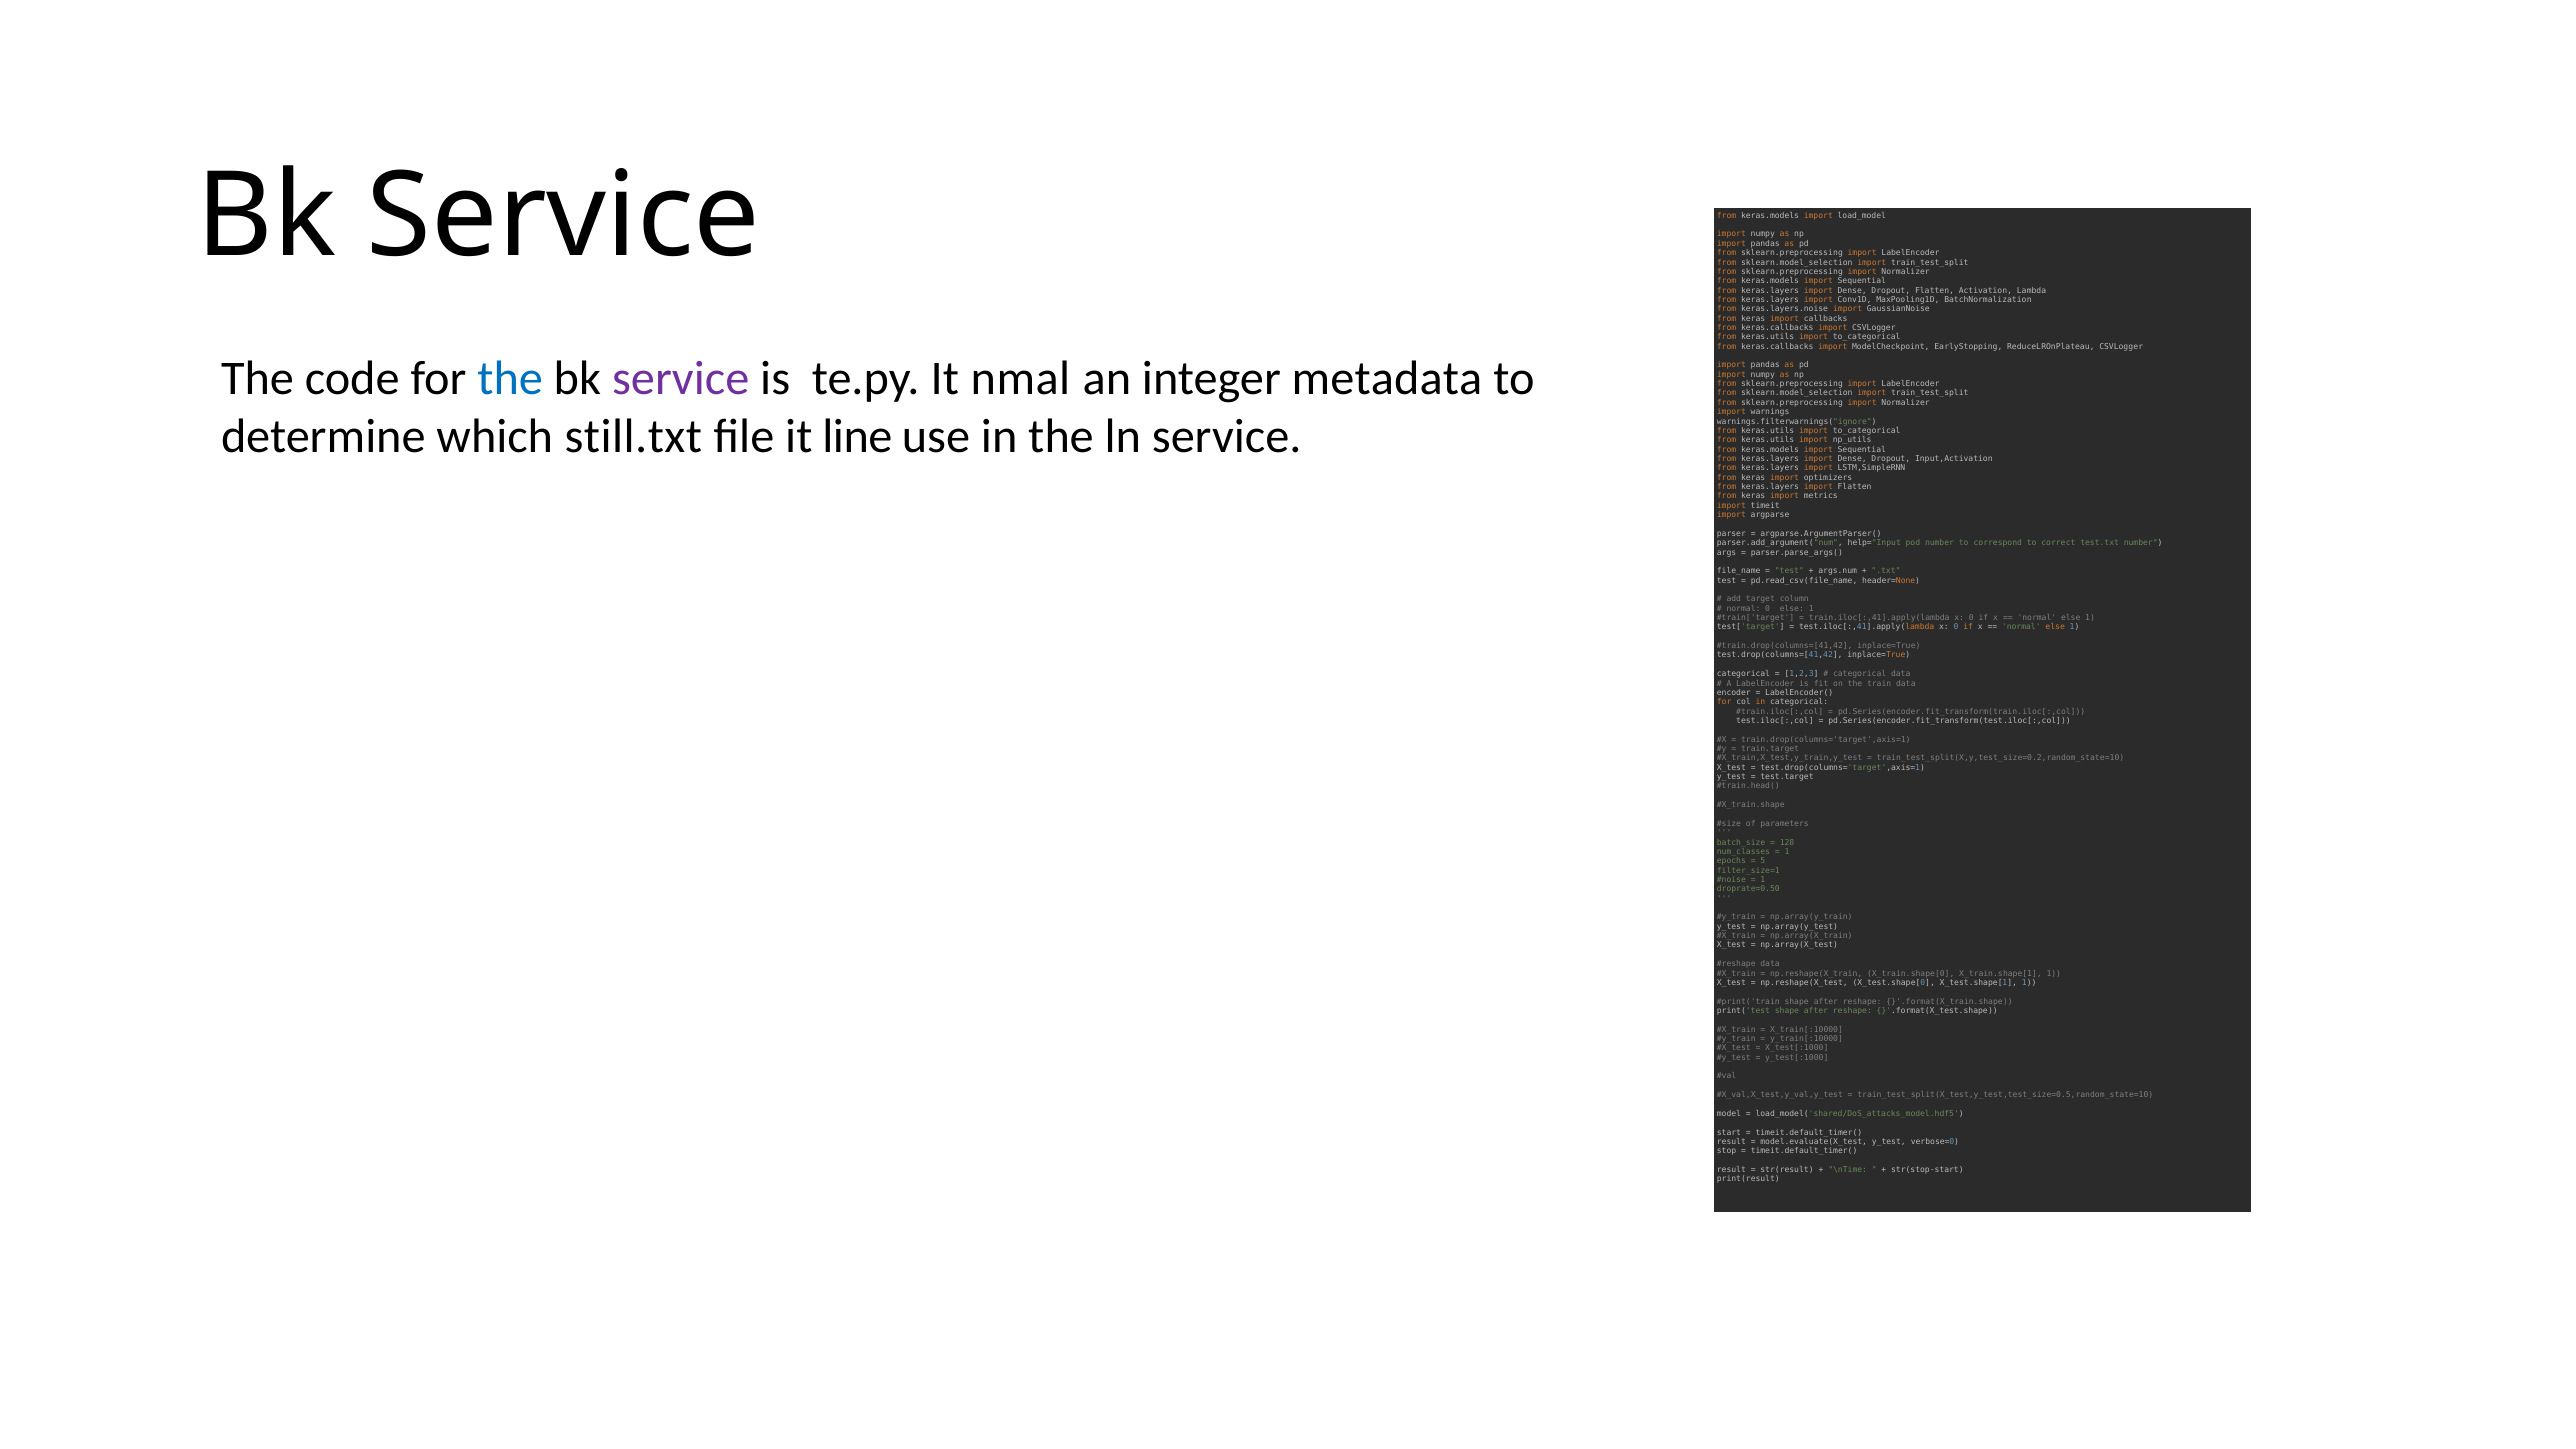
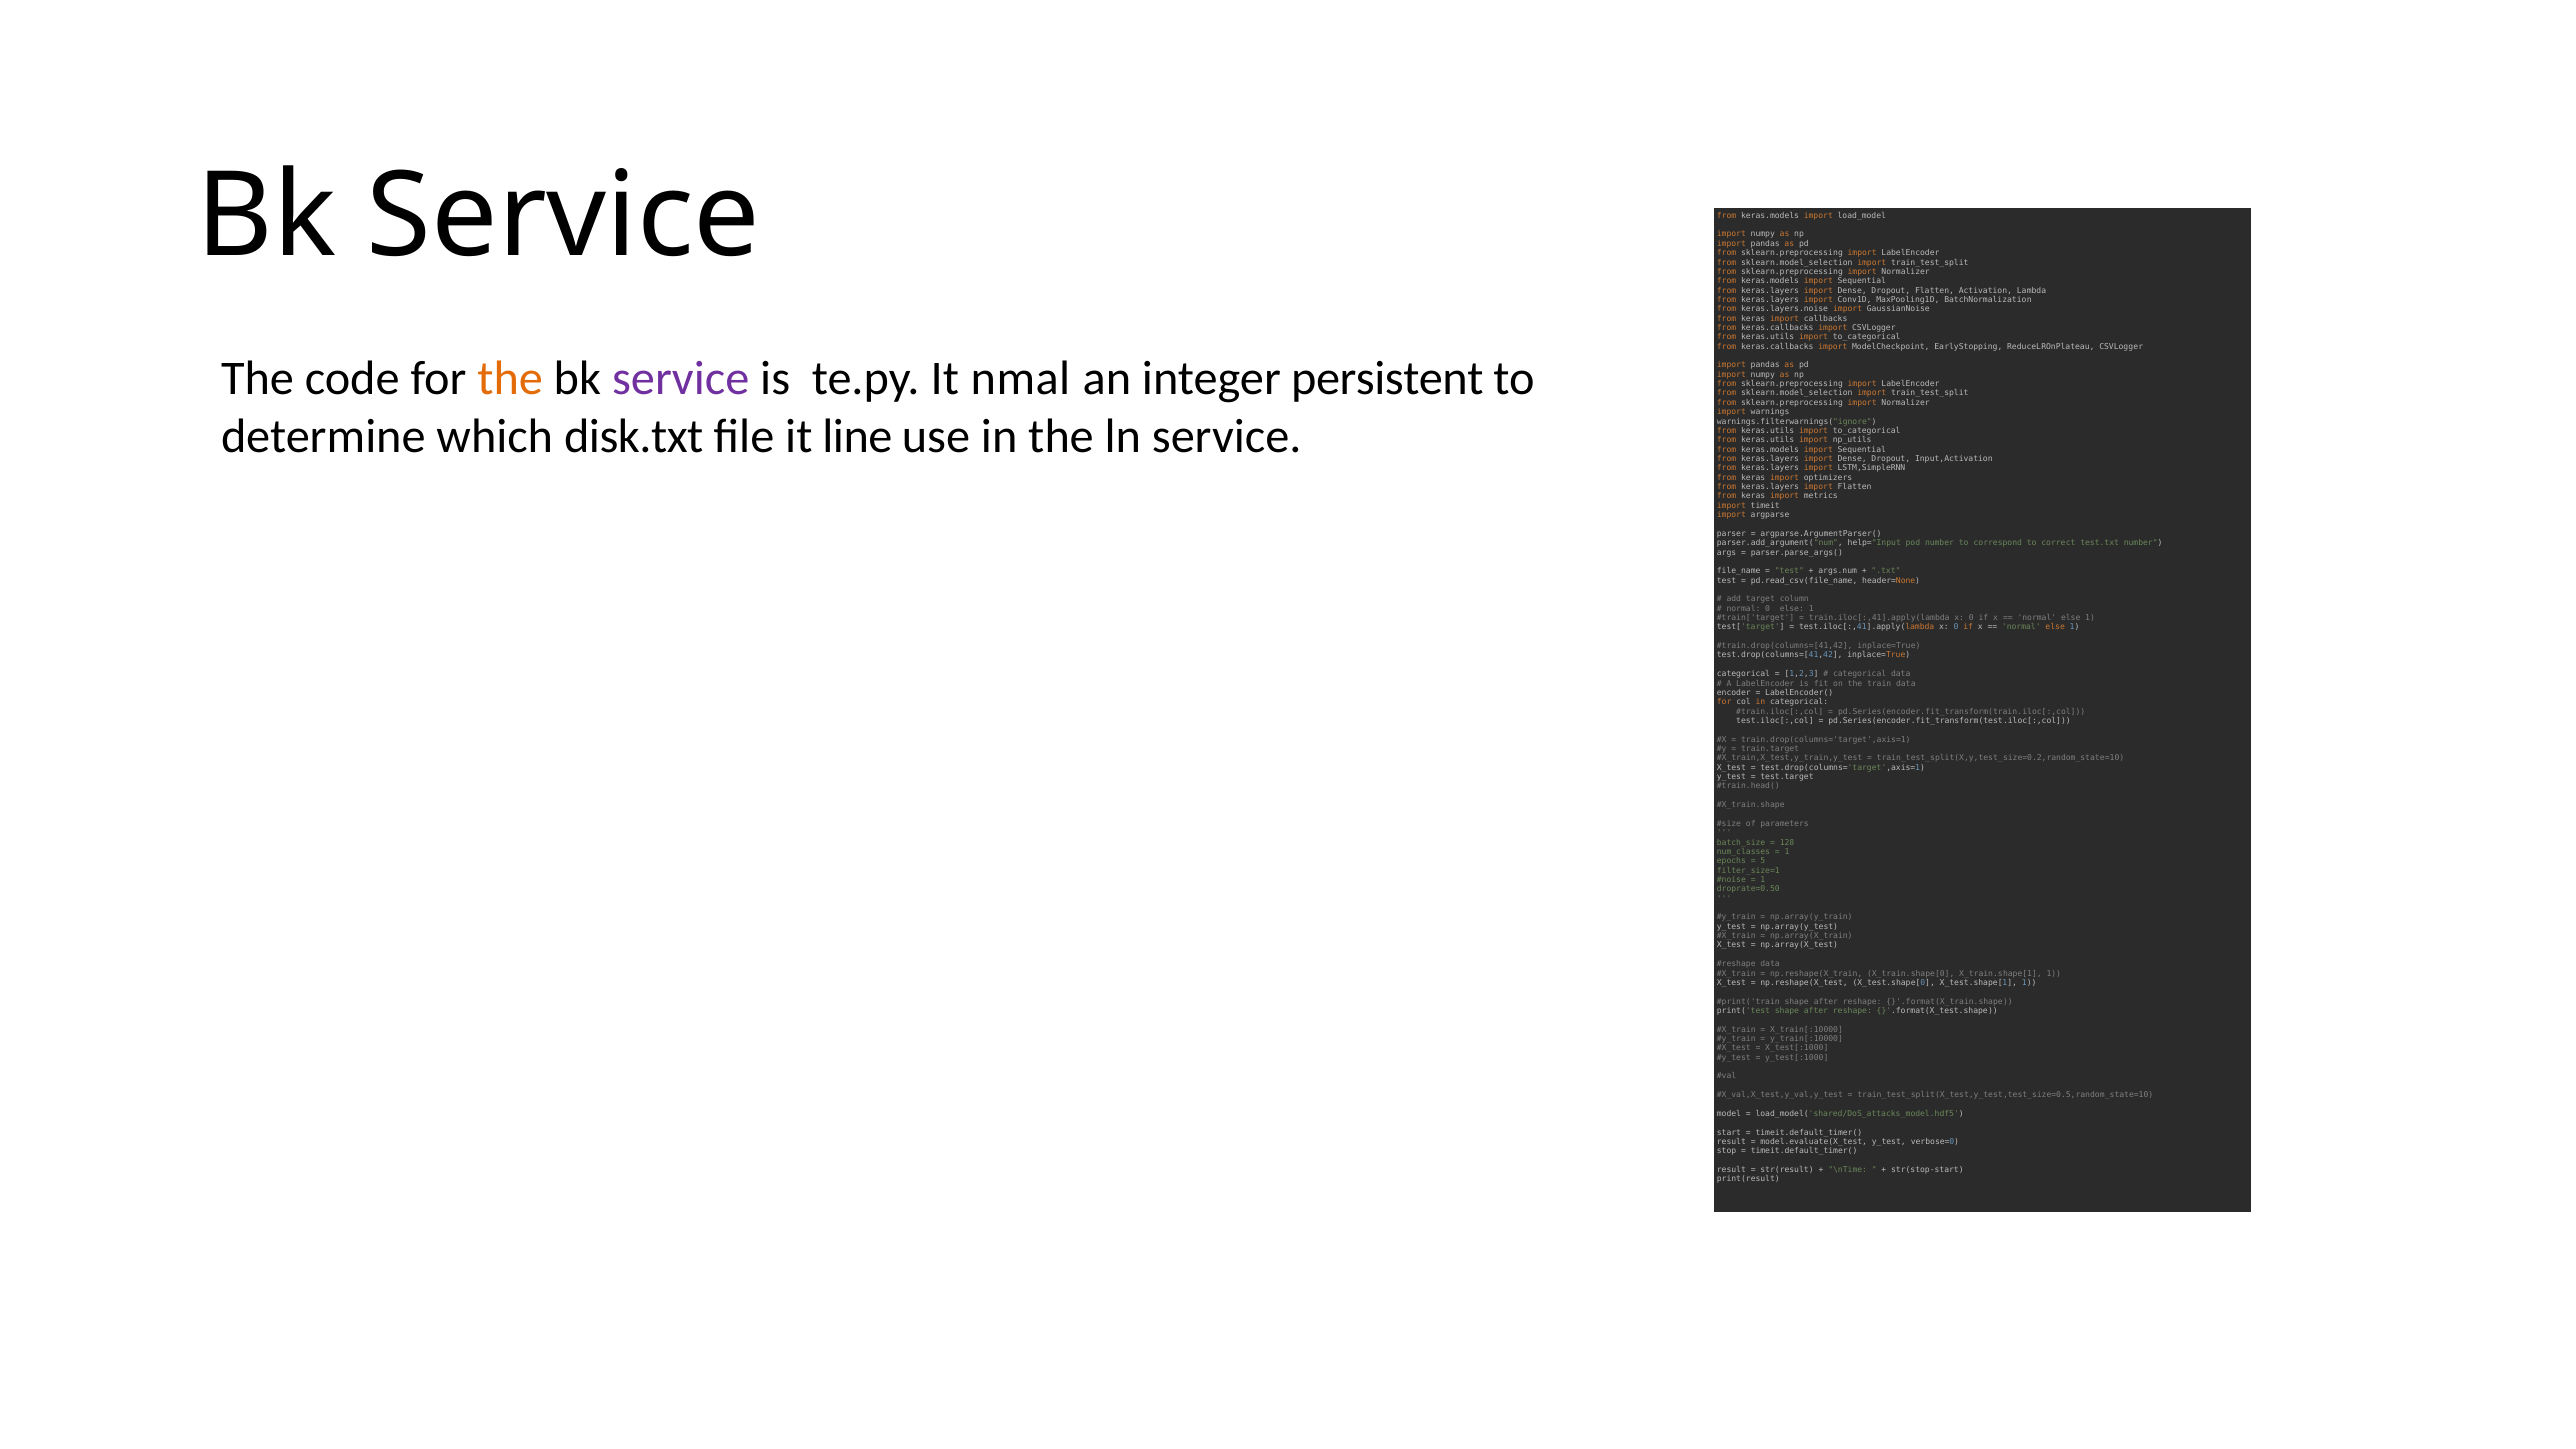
the at (510, 379) colour: blue -> orange
metadata: metadata -> persistent
still.txt: still.txt -> disk.txt
